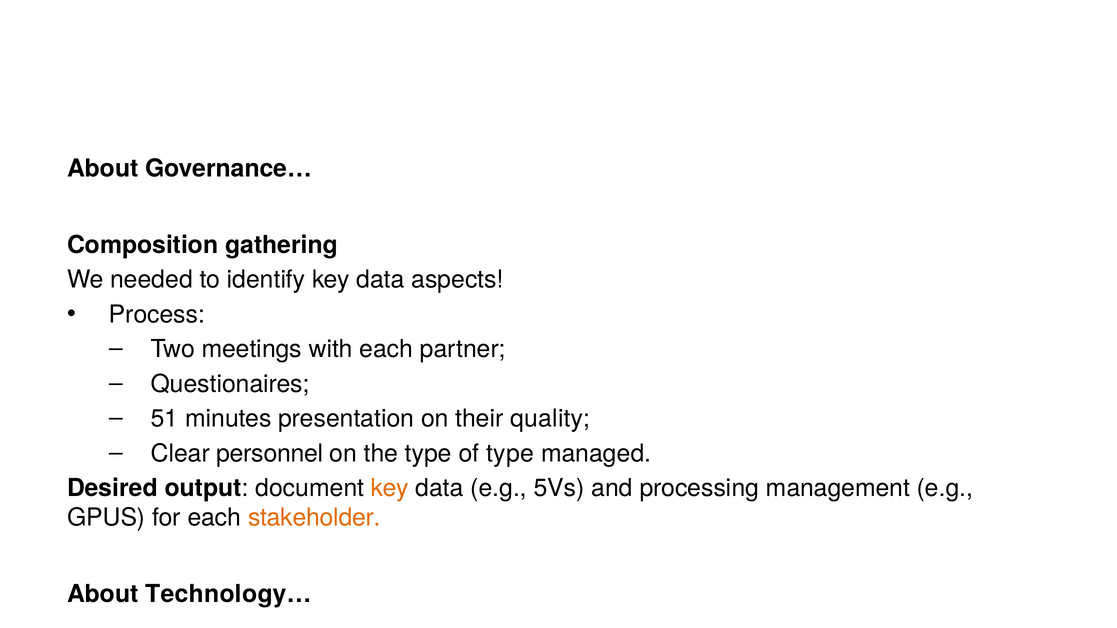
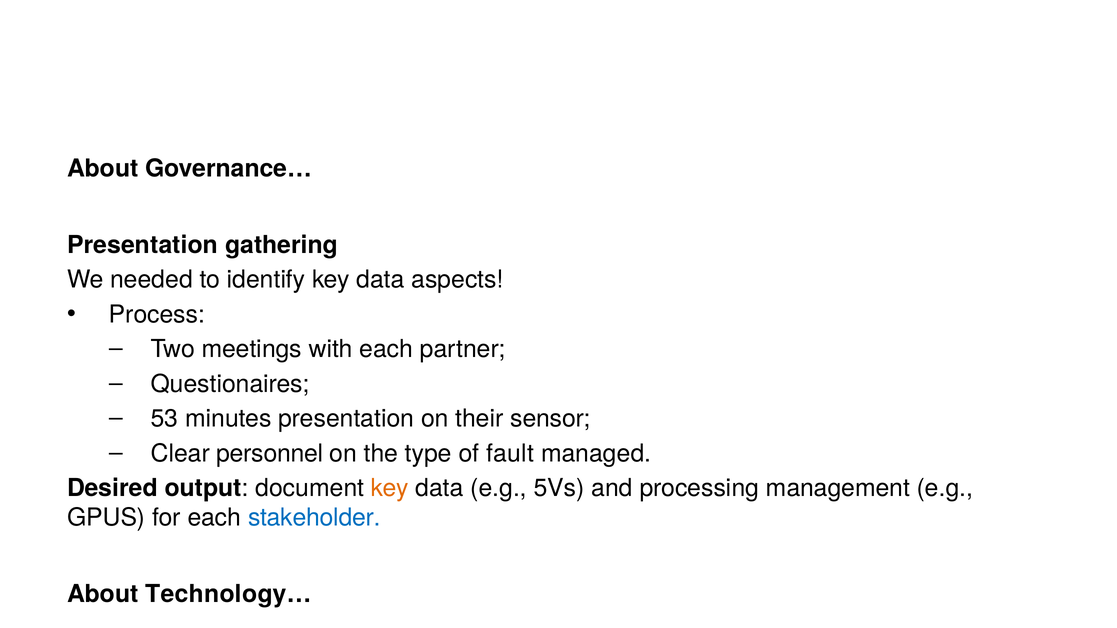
Composition at (143, 245): Composition -> Presentation
51: 51 -> 53
their quality: quality -> sensor
of type: type -> fault
stakeholder colour: orange -> blue
